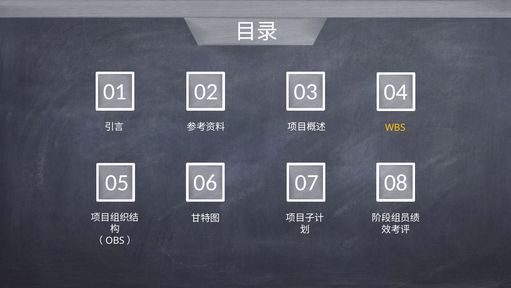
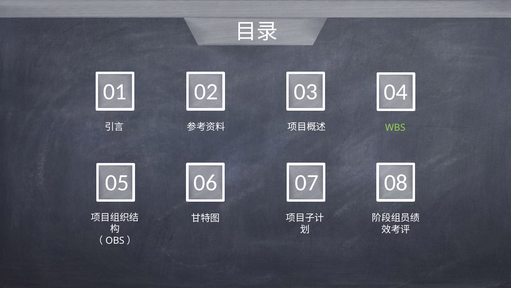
WBS colour: yellow -> light green
